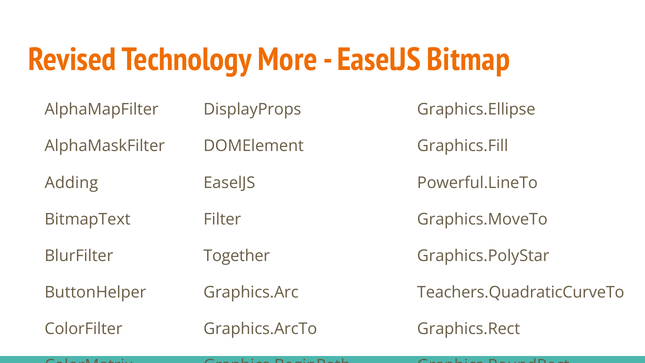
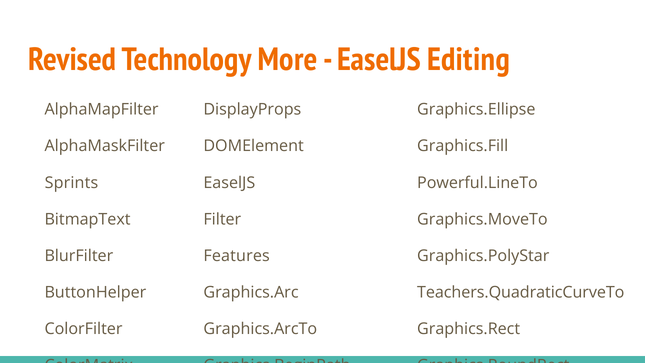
Bitmap: Bitmap -> Editing
Adding: Adding -> Sprints
Together: Together -> Features
